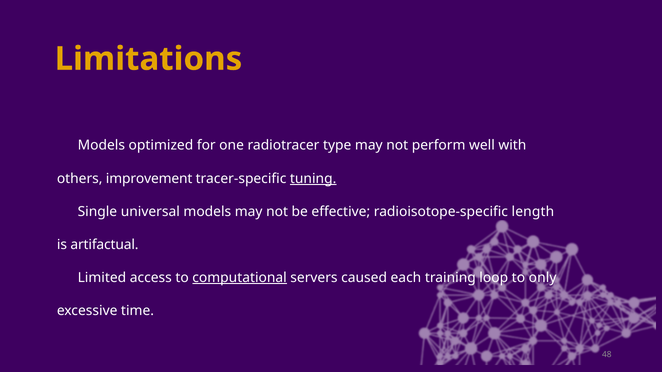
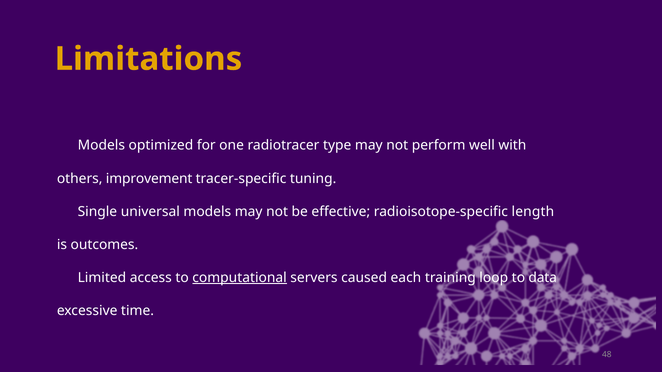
tuning underline: present -> none
artifactual: artifactual -> outcomes
only: only -> data
